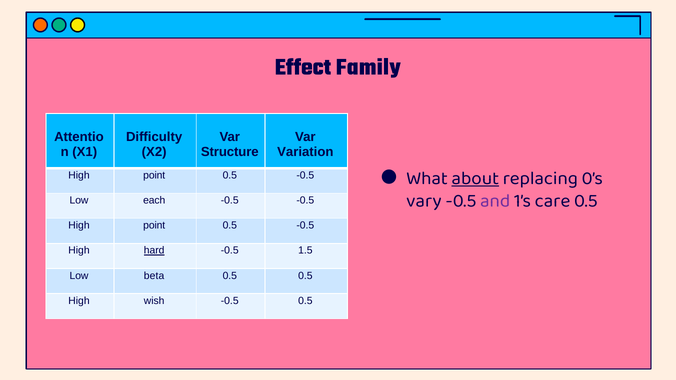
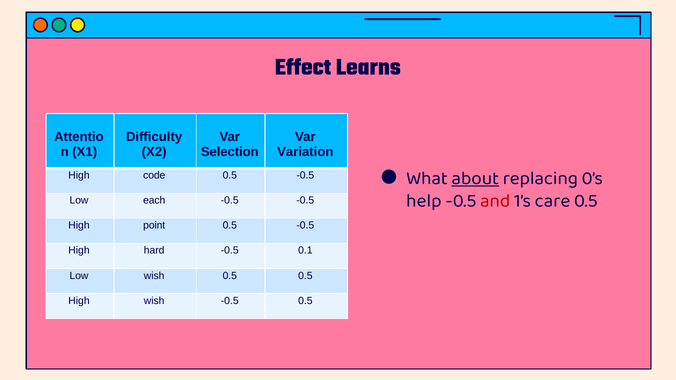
Family: Family -> Learns
Structure: Structure -> Selection
point at (154, 175): point -> code
vary: vary -> help
and colour: purple -> red
hard at (154, 251) underline: present -> none
1.5: 1.5 -> 0.1
Low beta: beta -> wish
